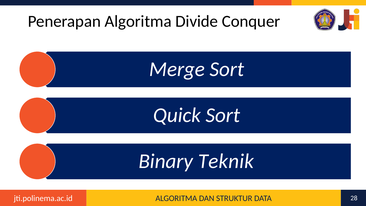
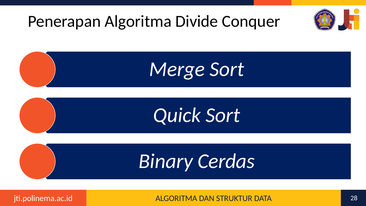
Teknik: Teknik -> Cerdas
